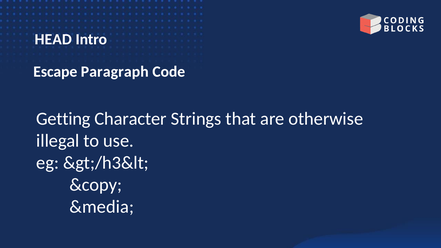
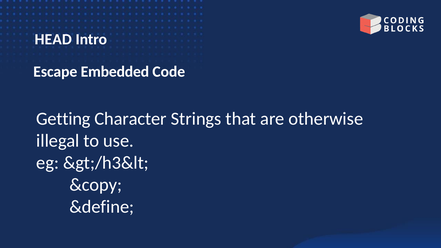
Paragraph: Paragraph -> Embedded
&media: &media -> &define
